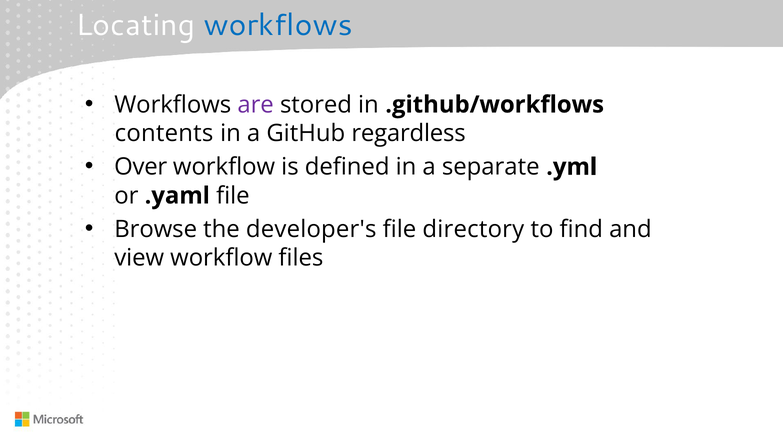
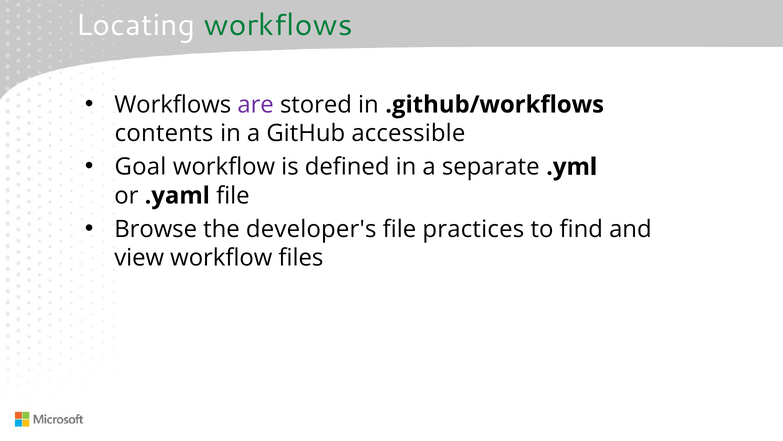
workflows at (278, 25) colour: blue -> green
regardless: regardless -> accessible
Over: Over -> Goal
directory: directory -> practices
